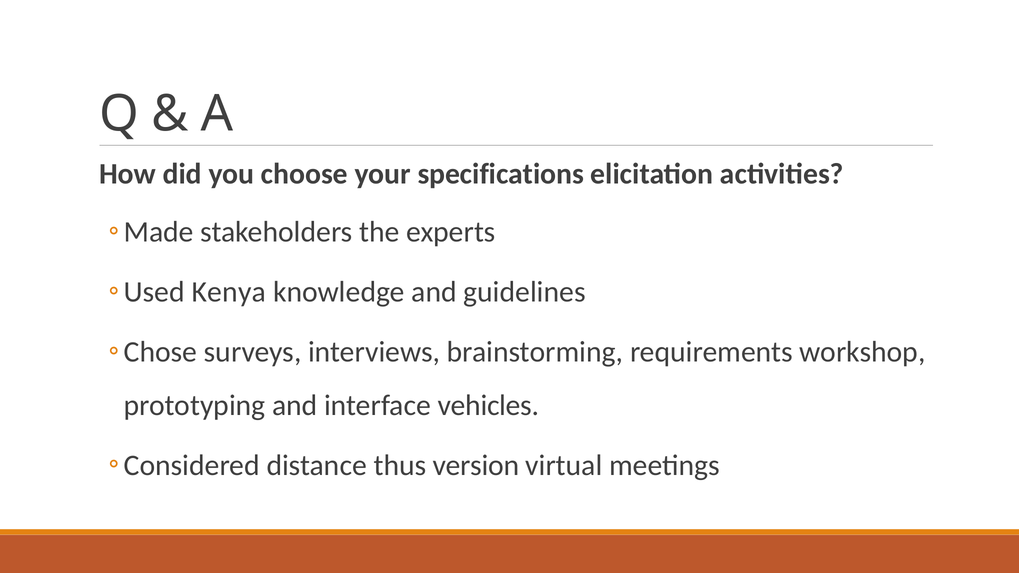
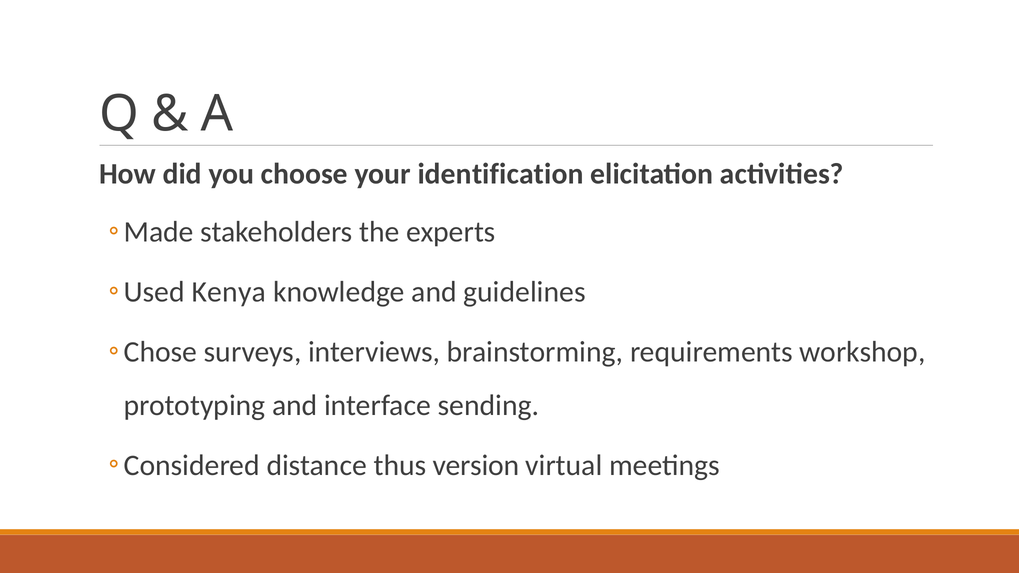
specifications: specifications -> identification
vehicles: vehicles -> sending
